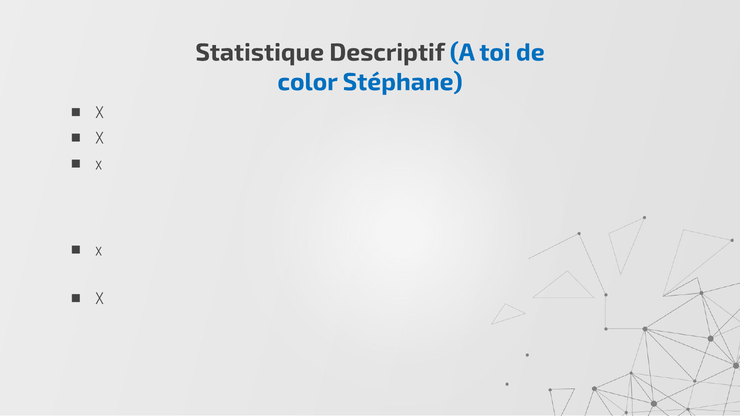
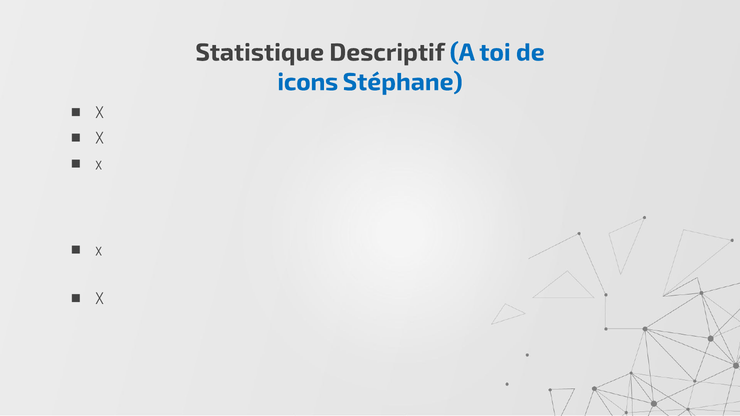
color: color -> icons
